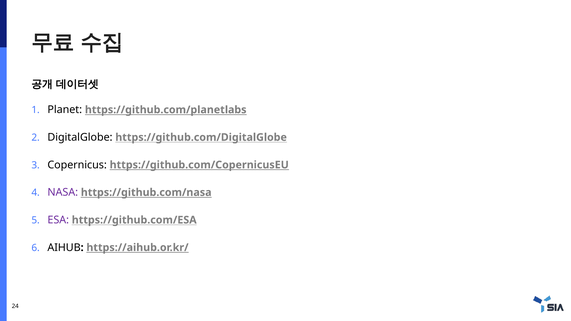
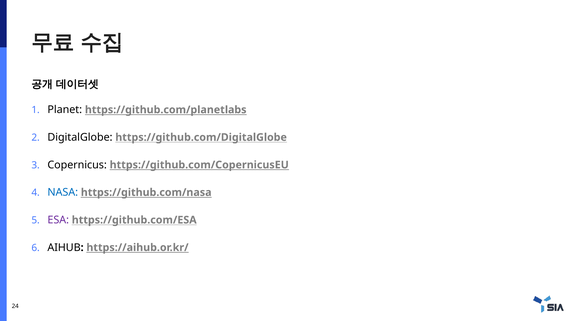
NASA colour: purple -> blue
